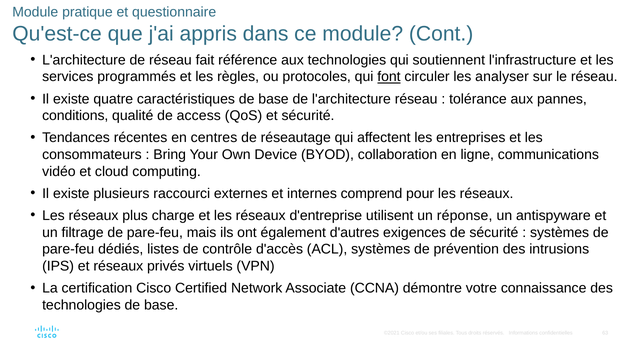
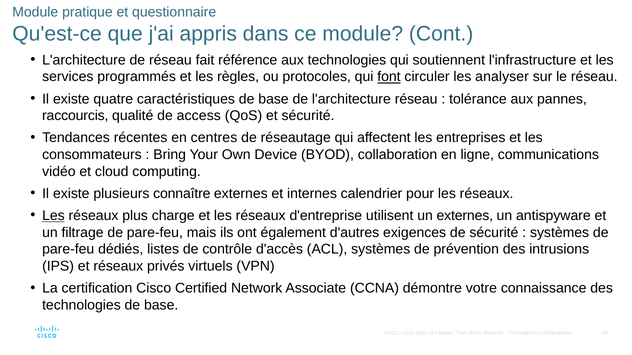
conditions: conditions -> raccourcis
raccourci: raccourci -> connaître
comprend: comprend -> calendrier
Les at (53, 216) underline: none -> present
un réponse: réponse -> externes
